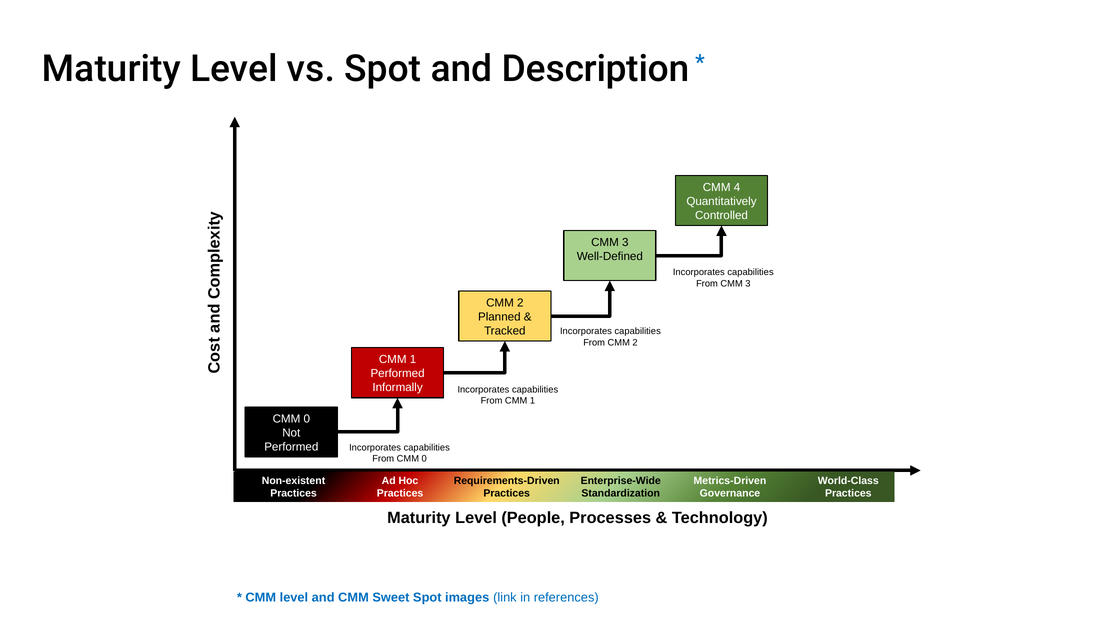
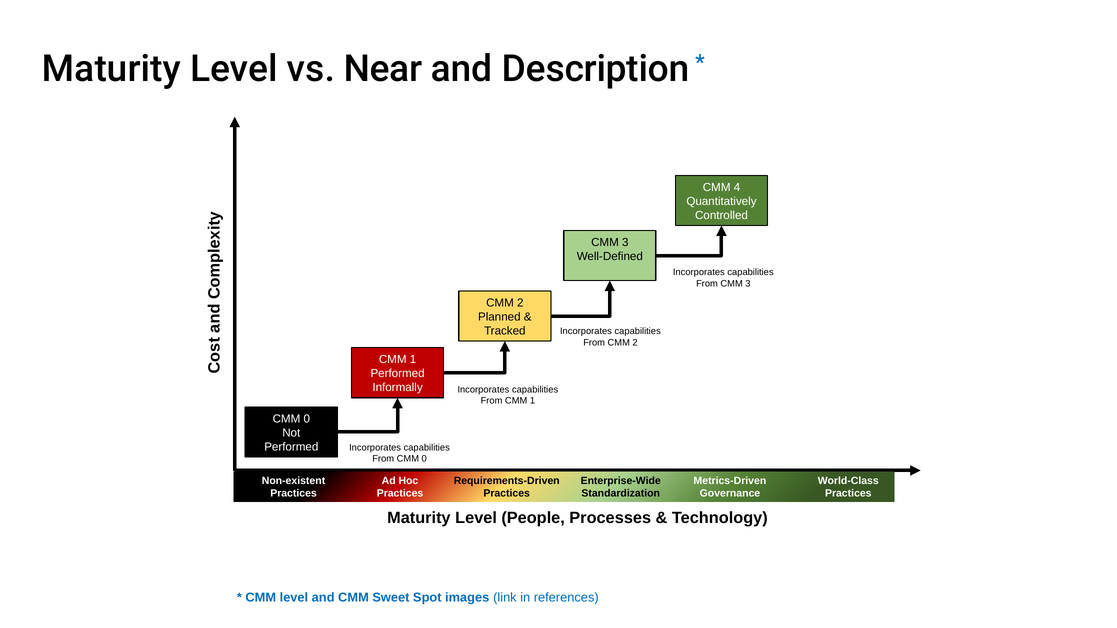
vs Spot: Spot -> Near
